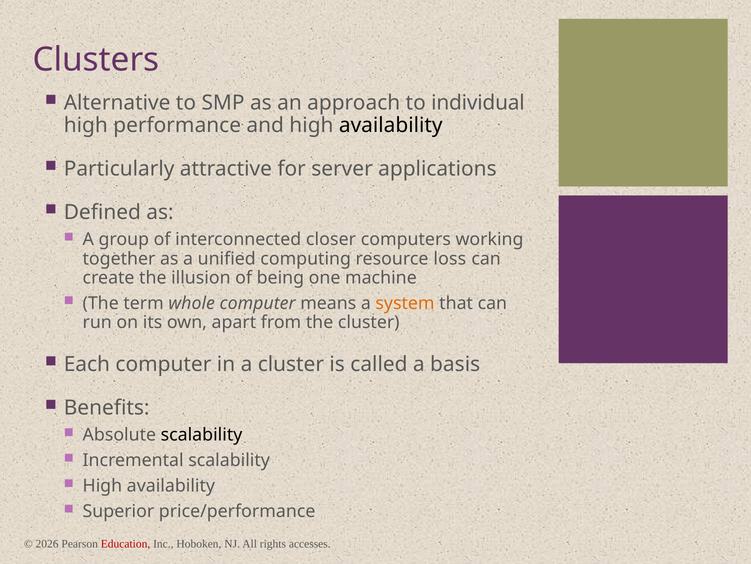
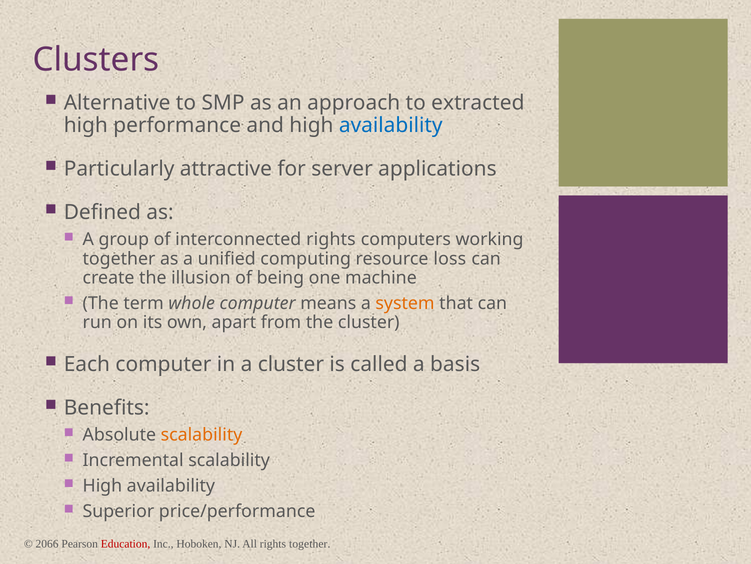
individual: individual -> extracted
availability at (391, 125) colour: black -> blue
interconnected closer: closer -> rights
scalability at (202, 434) colour: black -> orange
2026: 2026 -> 2066
rights accesses: accesses -> together
